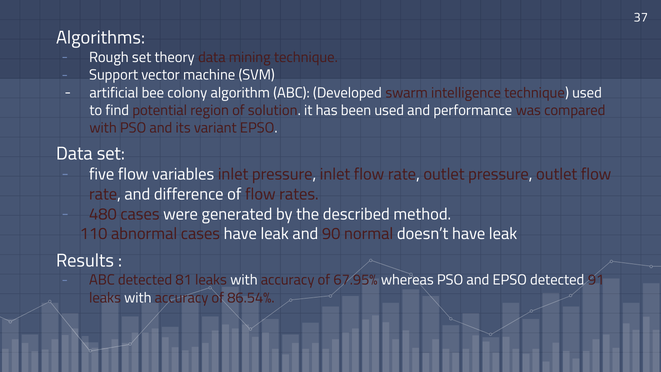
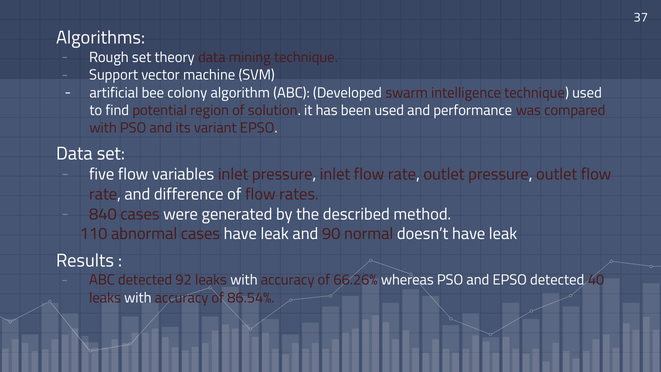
480: 480 -> 840
81: 81 -> 92
67.95%: 67.95% -> 66.26%
91: 91 -> 40
